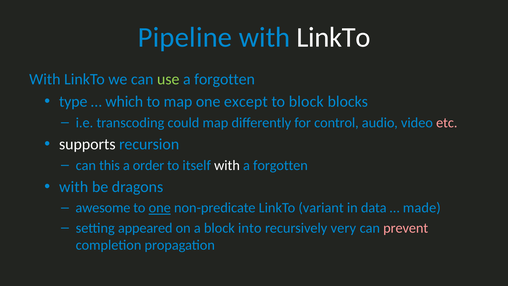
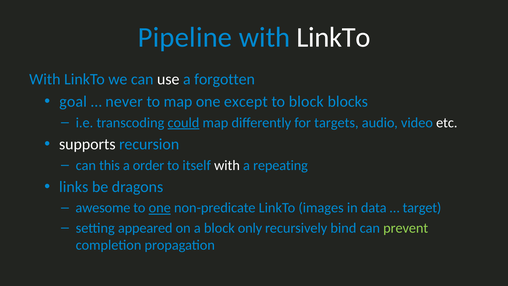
use colour: light green -> white
type: type -> goal
which: which -> never
could underline: none -> present
control: control -> targets
etc colour: pink -> white
forgotten at (280, 165): forgotten -> repeating
with at (74, 187): with -> links
variant: variant -> images
made: made -> target
into: into -> only
very: very -> bind
prevent colour: pink -> light green
